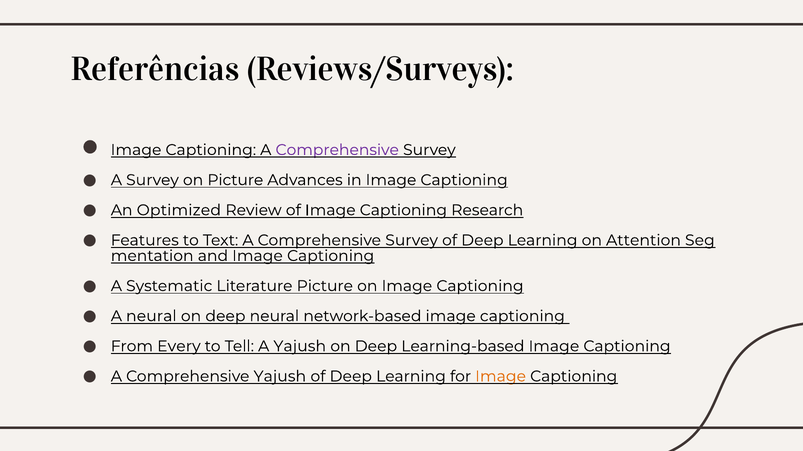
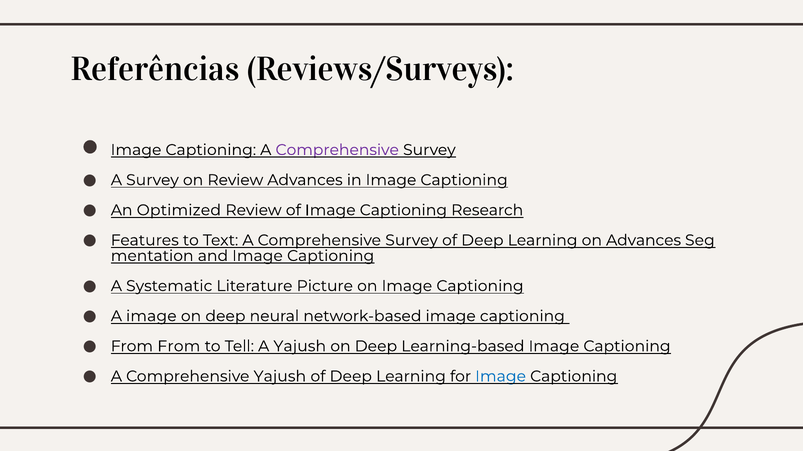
on Picture: Picture -> Review
on Attention: Attention -> Advances
A neural: neural -> image
From Every: Every -> From
Image at (501, 377) colour: orange -> blue
